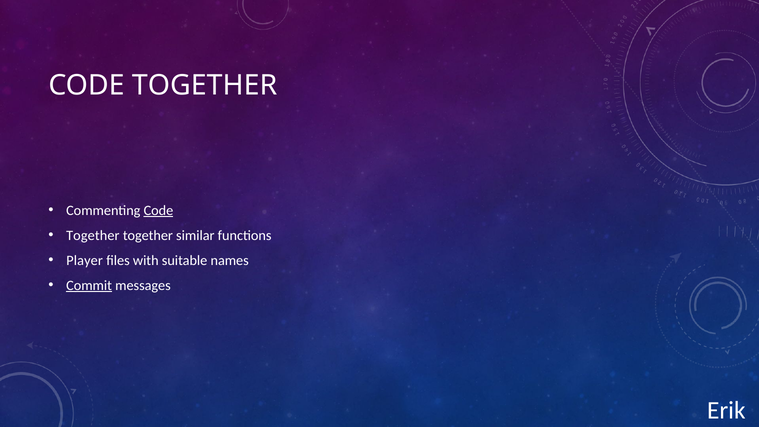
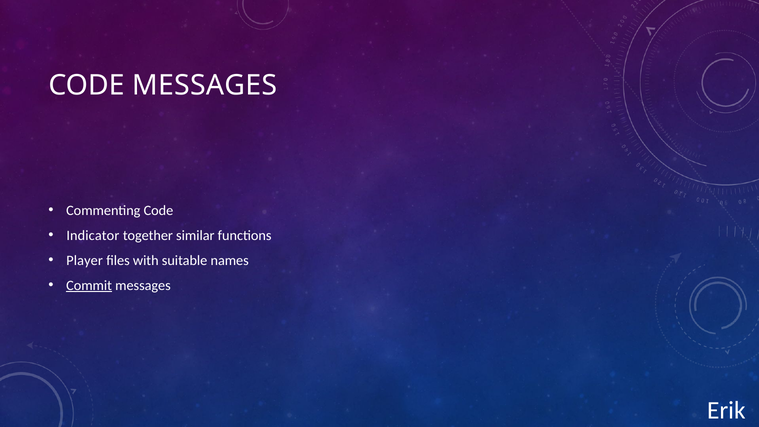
CODE TOGETHER: TOGETHER -> MESSAGES
Code at (158, 210) underline: present -> none
Together at (93, 235): Together -> Indicator
